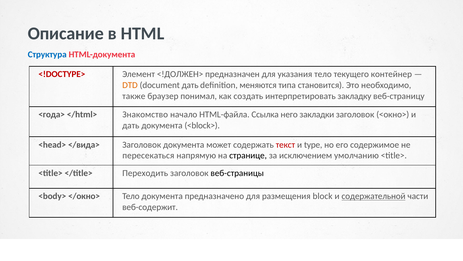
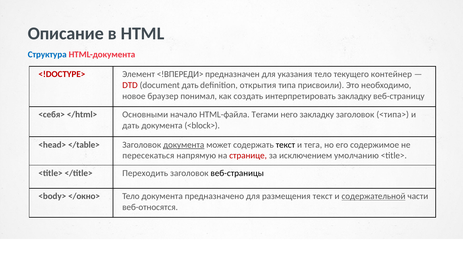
<!ДОЛЖЕН>: <!ДОЛЖЕН> -> <!ВПЕРЕДИ>
DTD colour: orange -> red
меняются: меняются -> открытия
становится: становится -> присвоили
также: также -> новое
<года>: <года> -> <себя>
Знакомство: Знакомство -> Основными
Ссылка: Ссылка -> Тегами
него закладки: закладки -> закладку
<окно>: <окно> -> <типа>
</вида>: </вида> -> </table>
документа at (184, 144) underline: none -> present
текст at (285, 144) colour: red -> black
type: type -> тега
странице colour: black -> red
размещения block: block -> текст
веб-содержит: веб-содержит -> веб-относятся
